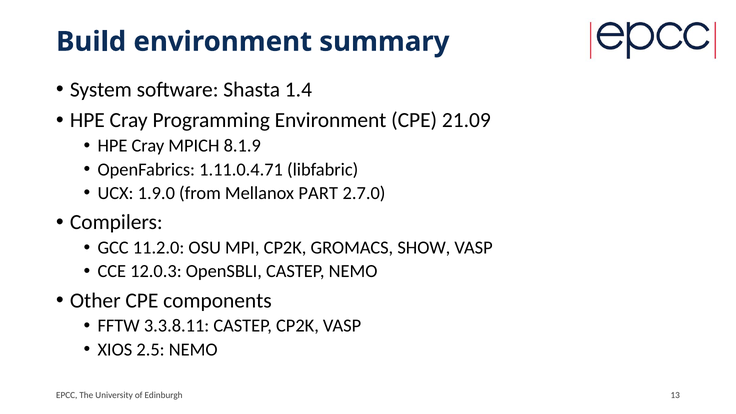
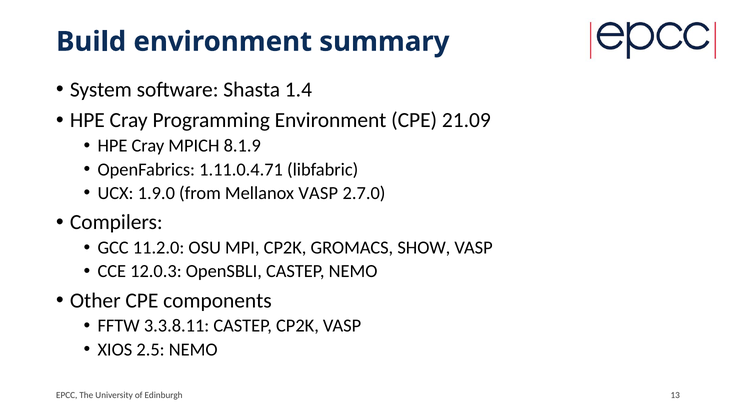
Mellanox PART: PART -> VASP
